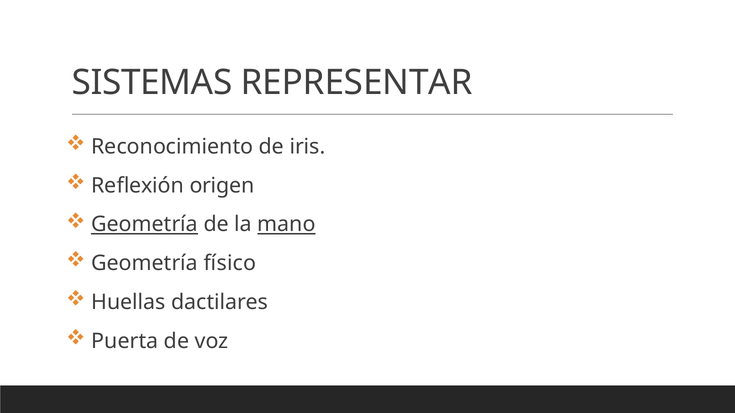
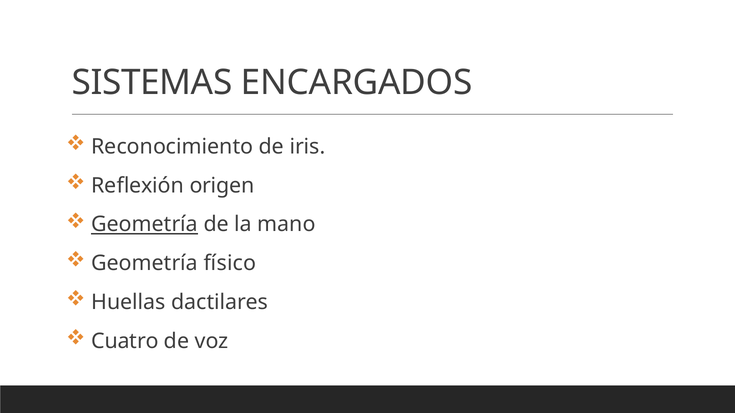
REPRESENTAR: REPRESENTAR -> ENCARGADOS
mano underline: present -> none
Puerta: Puerta -> Cuatro
